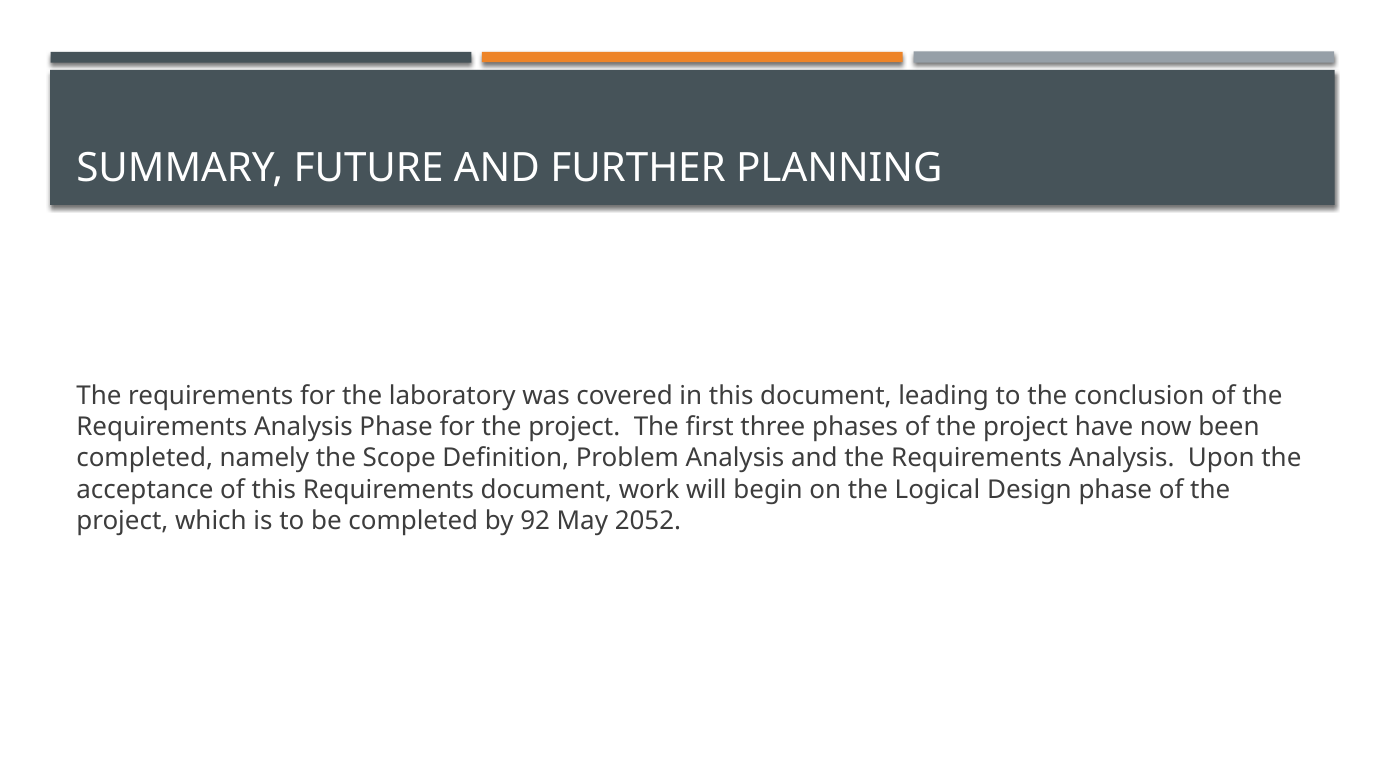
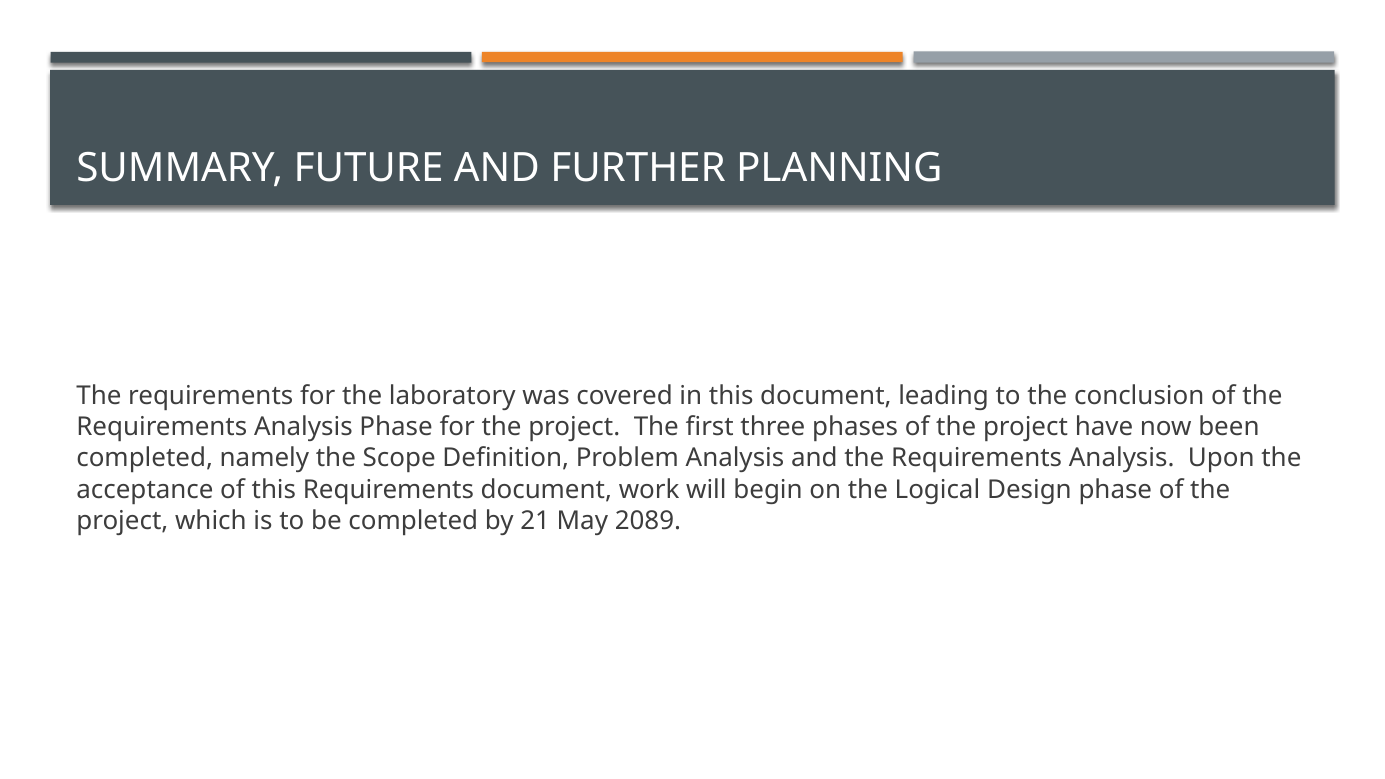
92: 92 -> 21
2052: 2052 -> 2089
